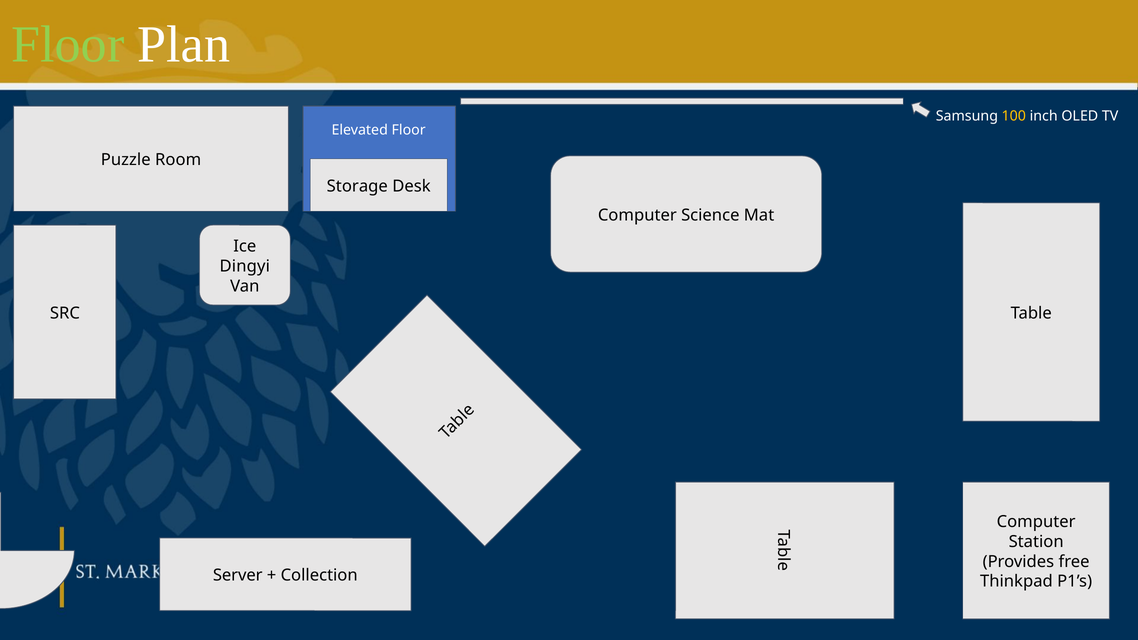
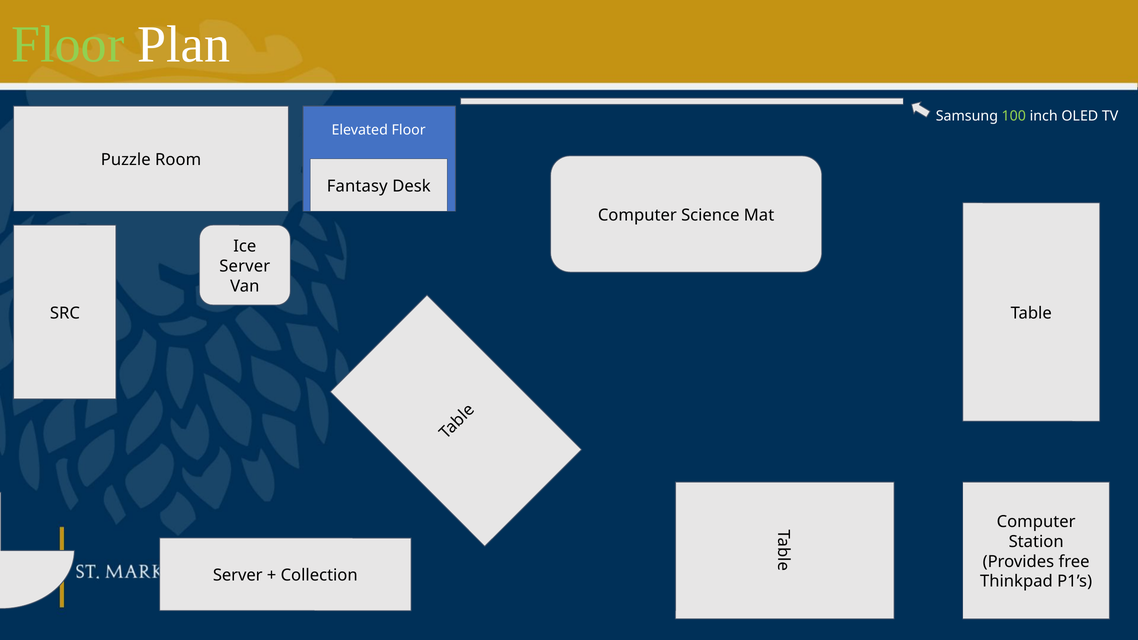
100 colour: yellow -> light green
Storage: Storage -> Fantasy
Dingyi at (245, 266): Dingyi -> Server
